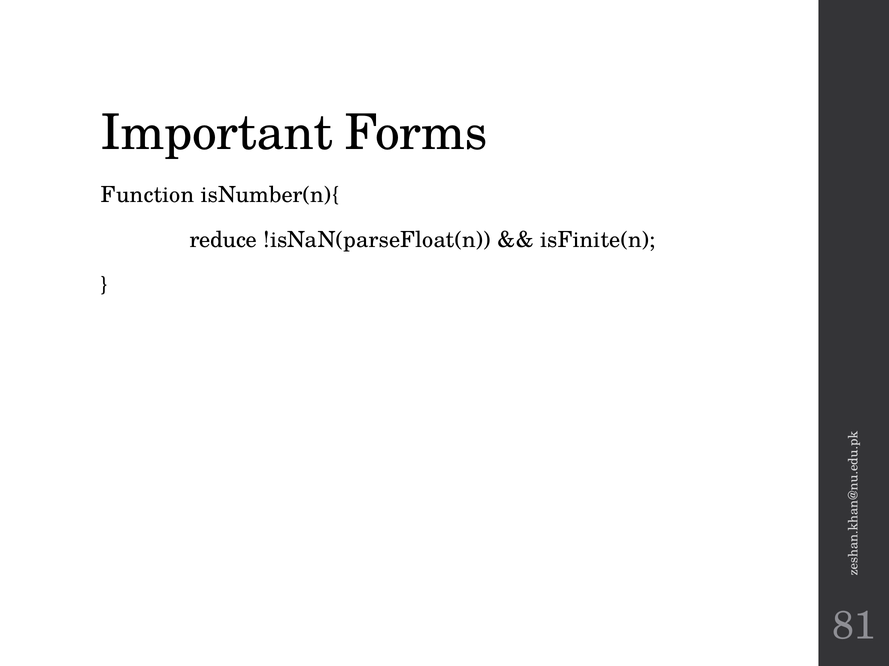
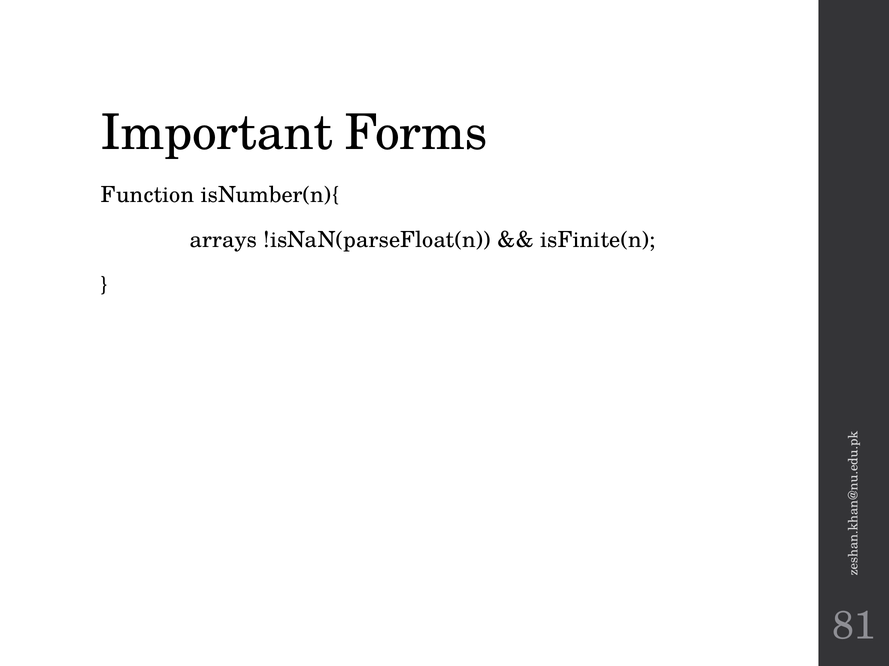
reduce: reduce -> arrays
